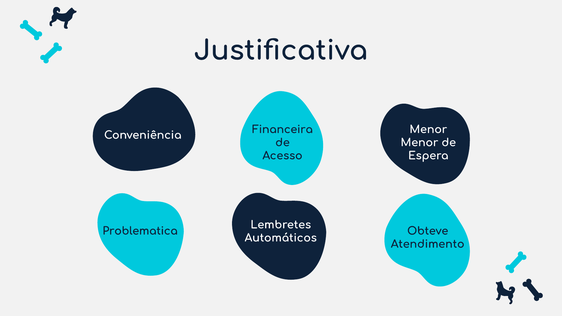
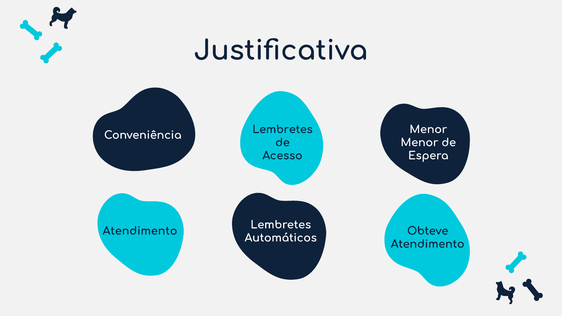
Financeira at (283, 130): Financeira -> Lembretes
Problematica at (140, 231): Problematica -> Atendimento
